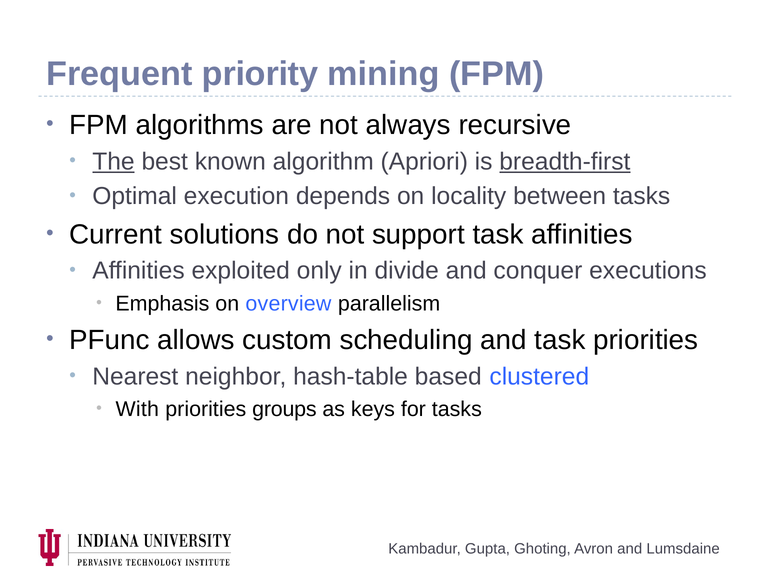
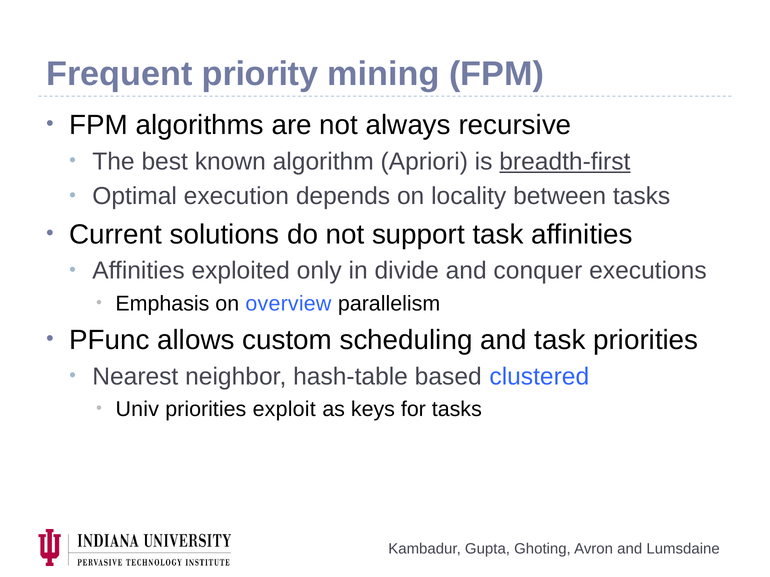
The underline: present -> none
With: With -> Univ
groups: groups -> exploit
